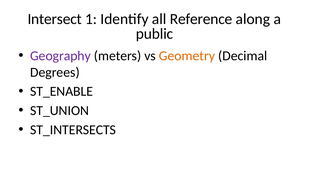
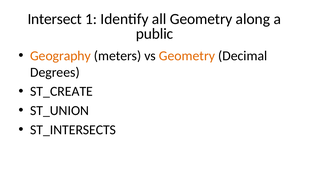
all Reference: Reference -> Geometry
Geography colour: purple -> orange
ST_ENABLE: ST_ENABLE -> ST_CREATE
